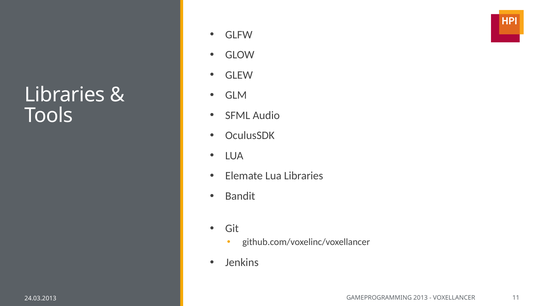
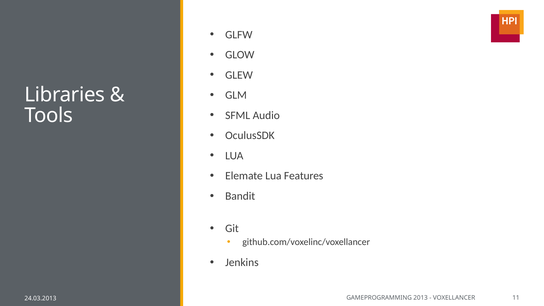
Lua Libraries: Libraries -> Features
